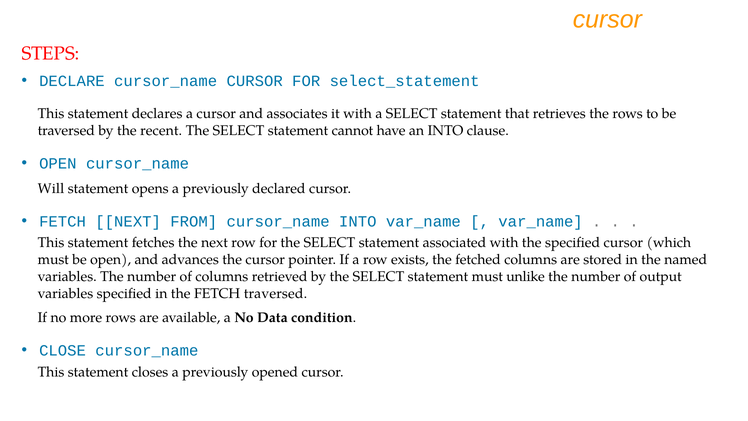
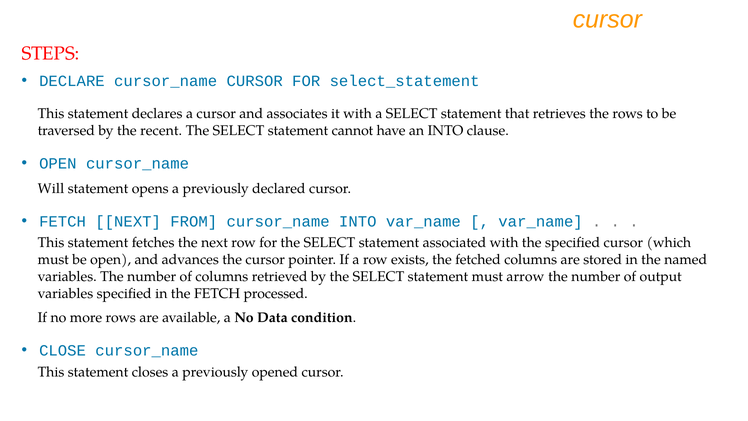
unlike: unlike -> arrow
FETCH traversed: traversed -> processed
